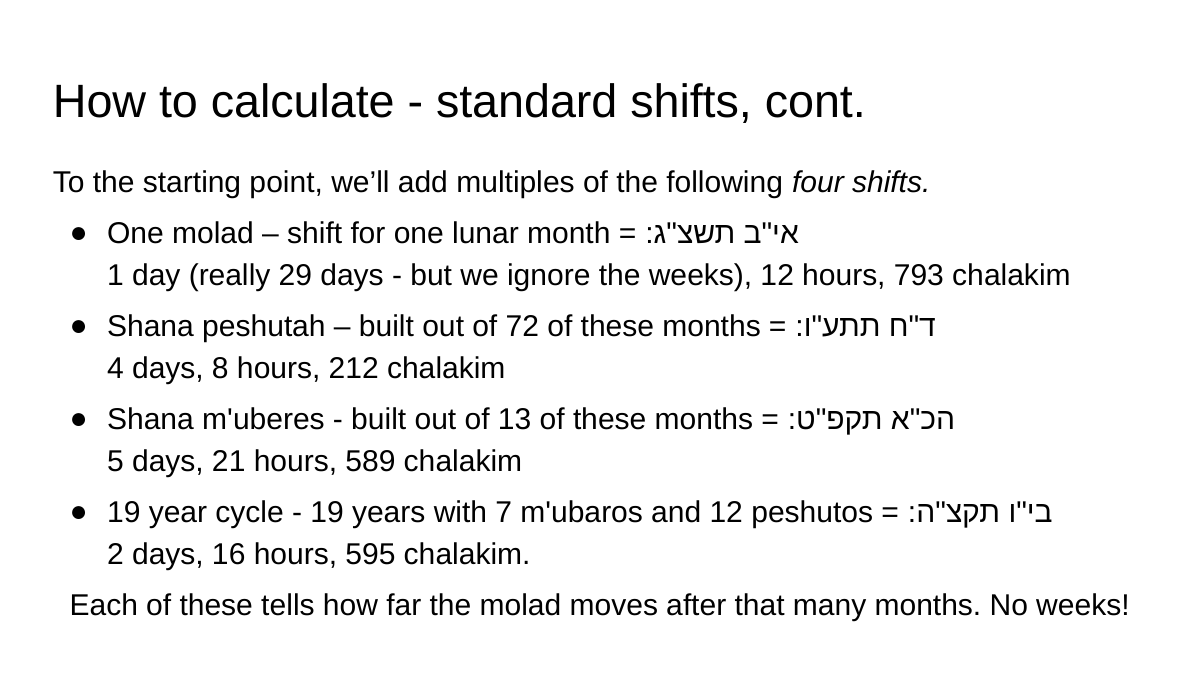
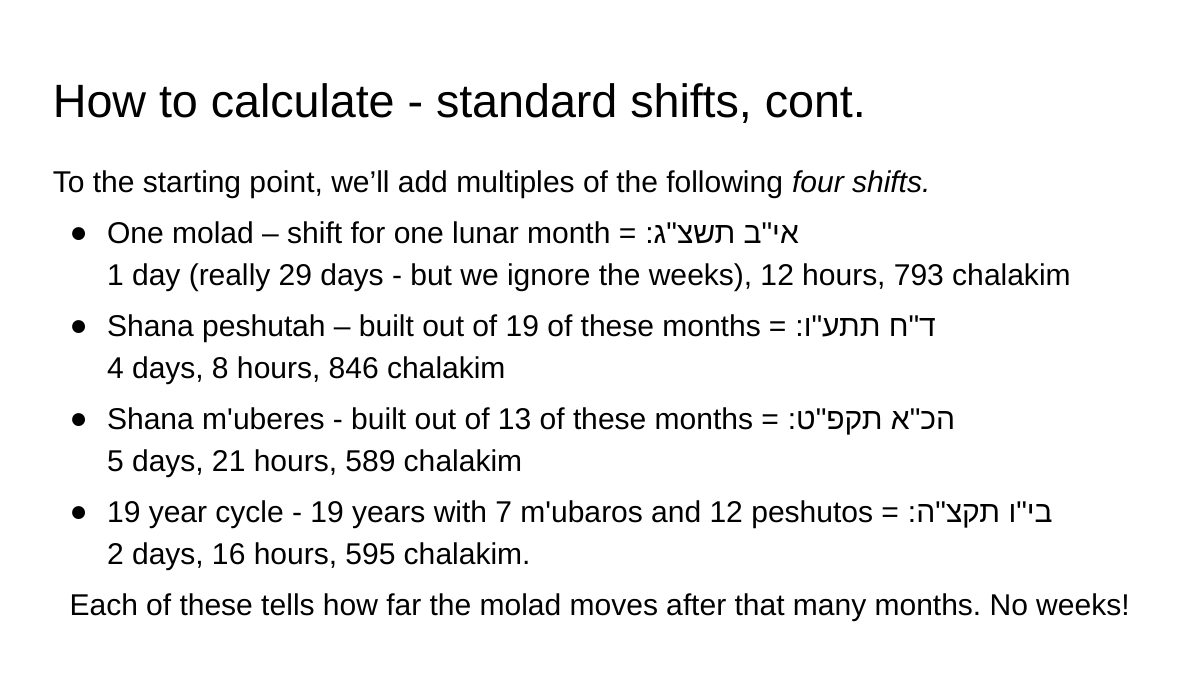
of 72: 72 -> 19
212: 212 -> 846
